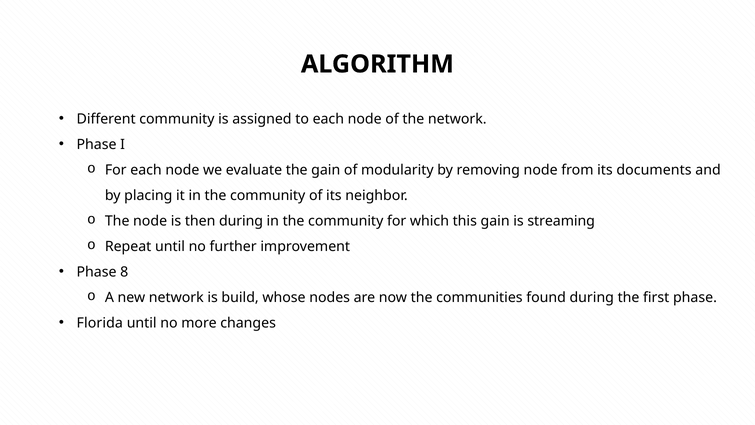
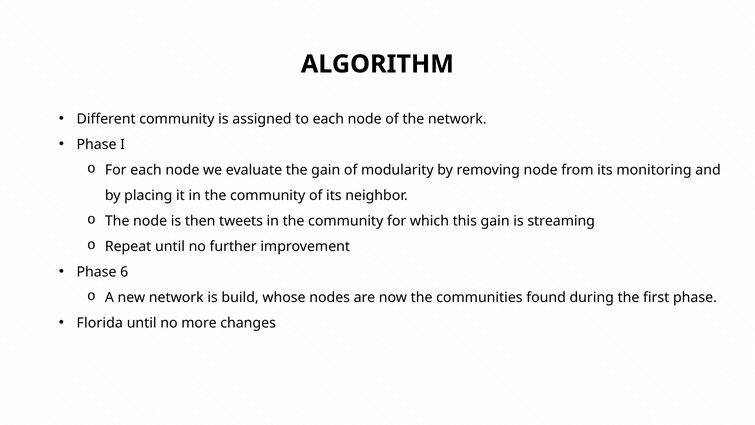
documents: documents -> monitoring
then during: during -> tweets
8: 8 -> 6
